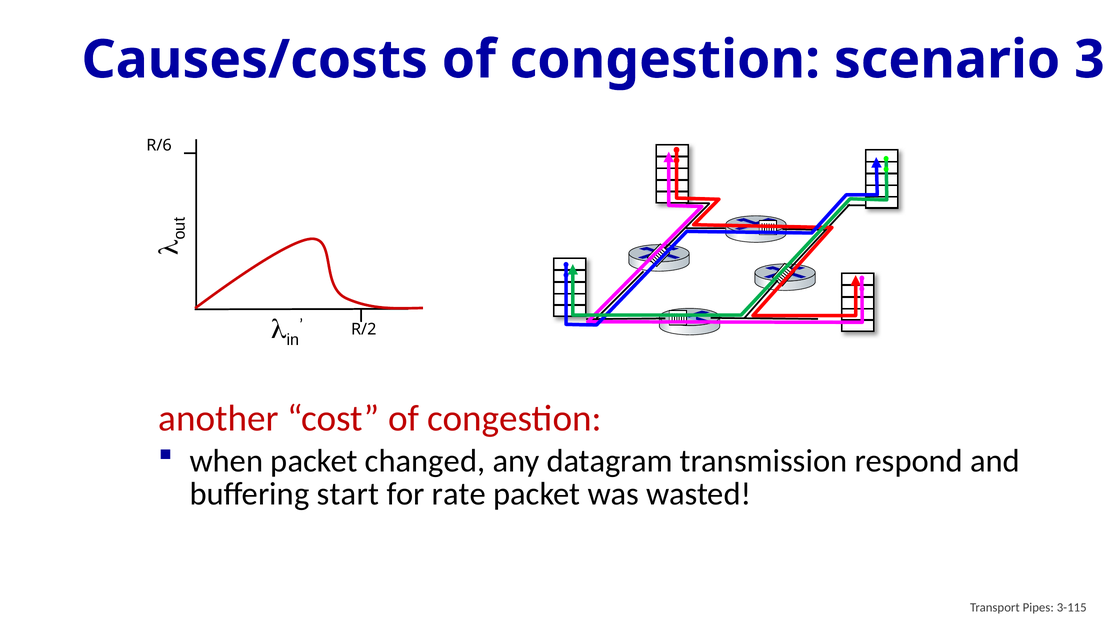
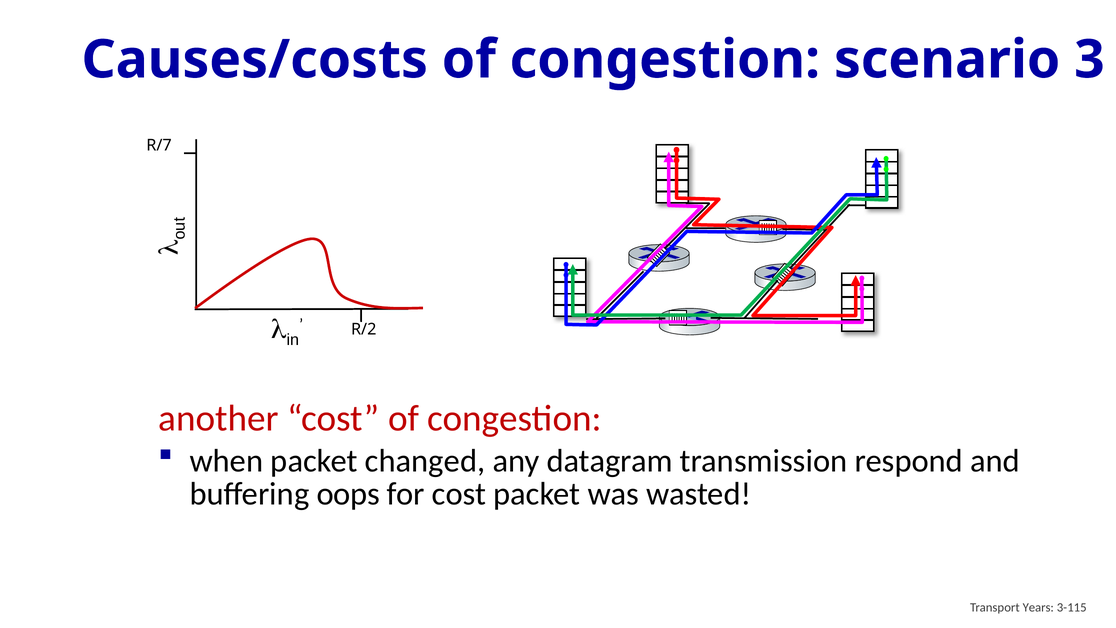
R/6: R/6 -> R/7
start: start -> oops
for rate: rate -> cost
Pipes: Pipes -> Years
